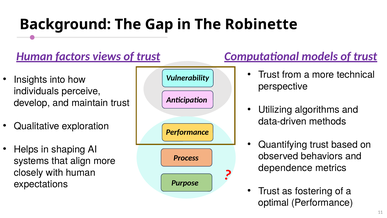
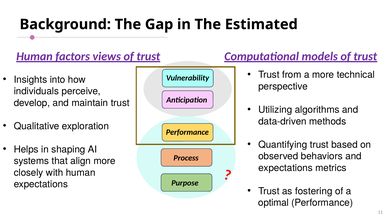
Robinette: Robinette -> Estimated
dependence at (285, 168): dependence -> expectations
